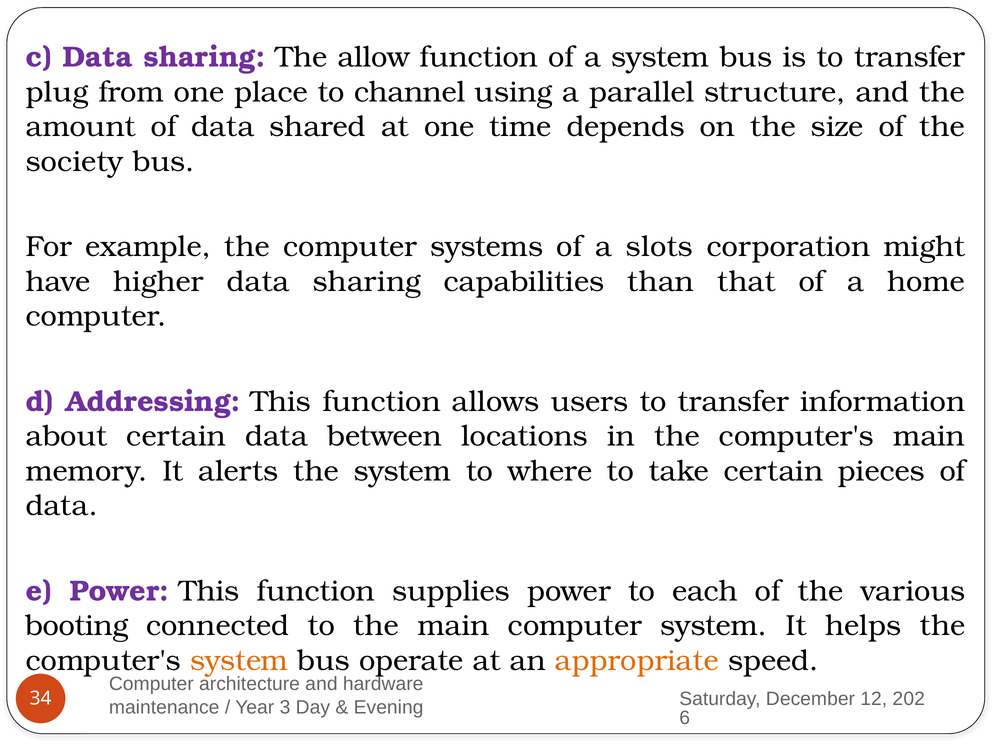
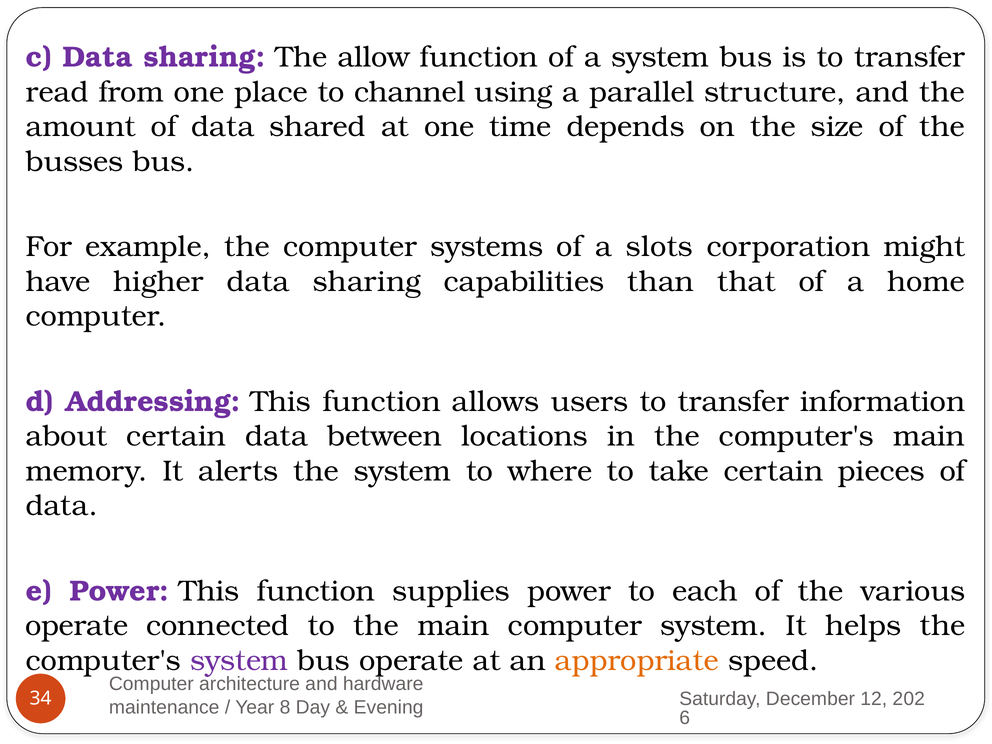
plug: plug -> read
society: society -> busses
booting at (77, 626): booting -> operate
system at (239, 661) colour: orange -> purple
3: 3 -> 8
